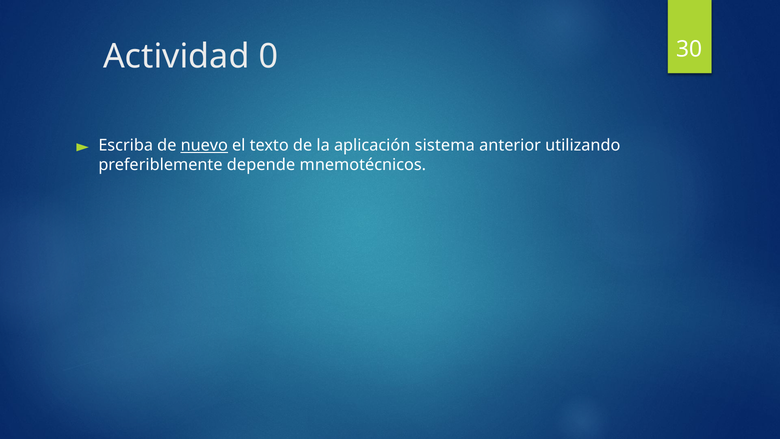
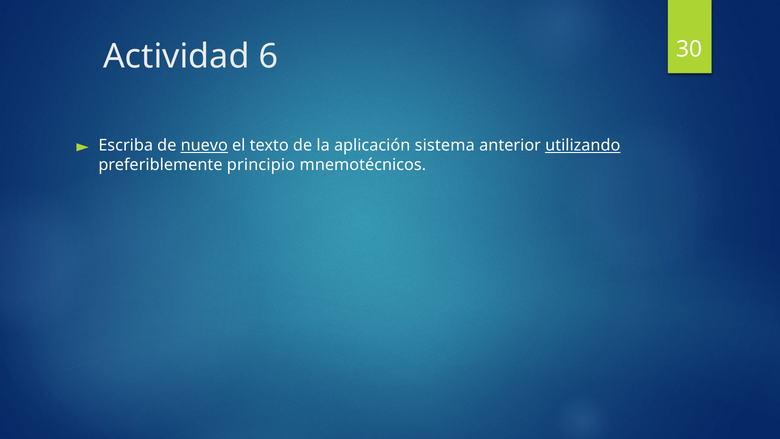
0: 0 -> 6
utilizando underline: none -> present
depende: depende -> principio
